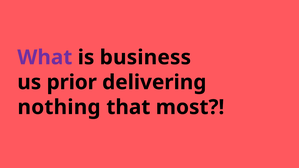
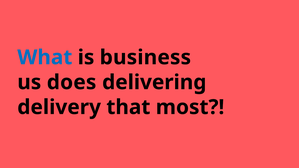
What colour: purple -> blue
prior: prior -> does
nothing: nothing -> delivery
